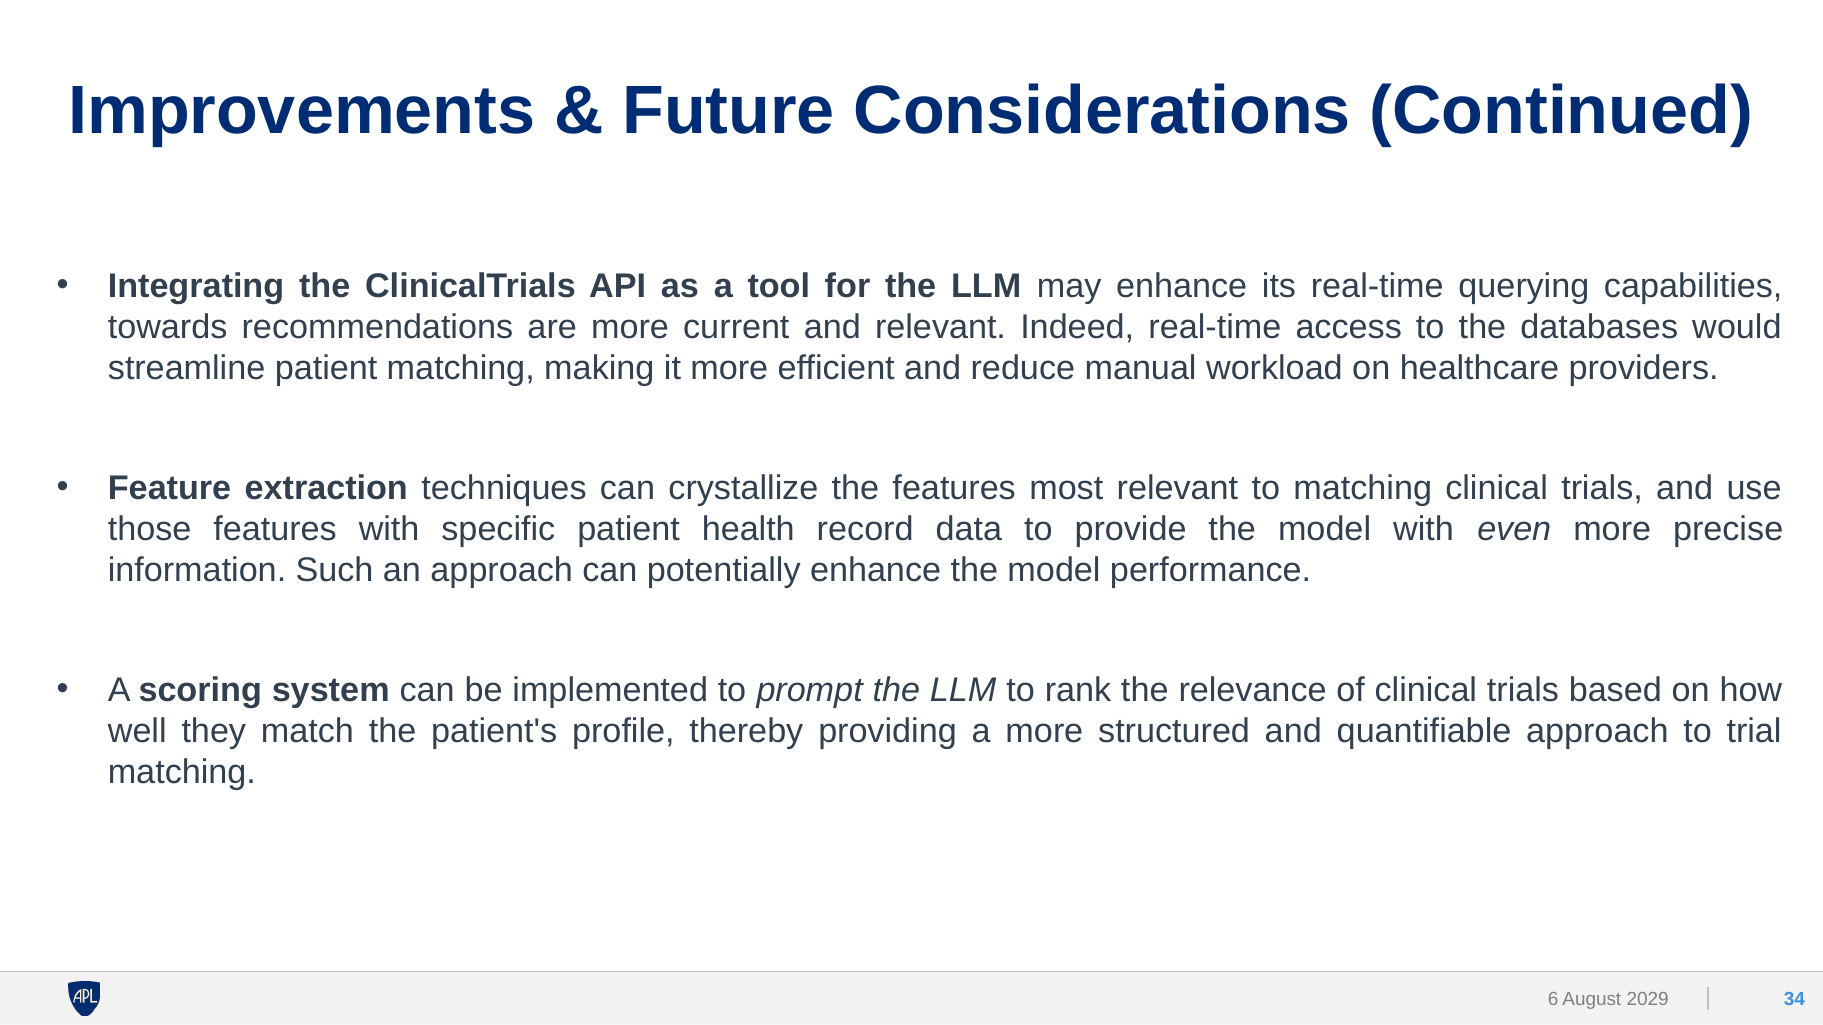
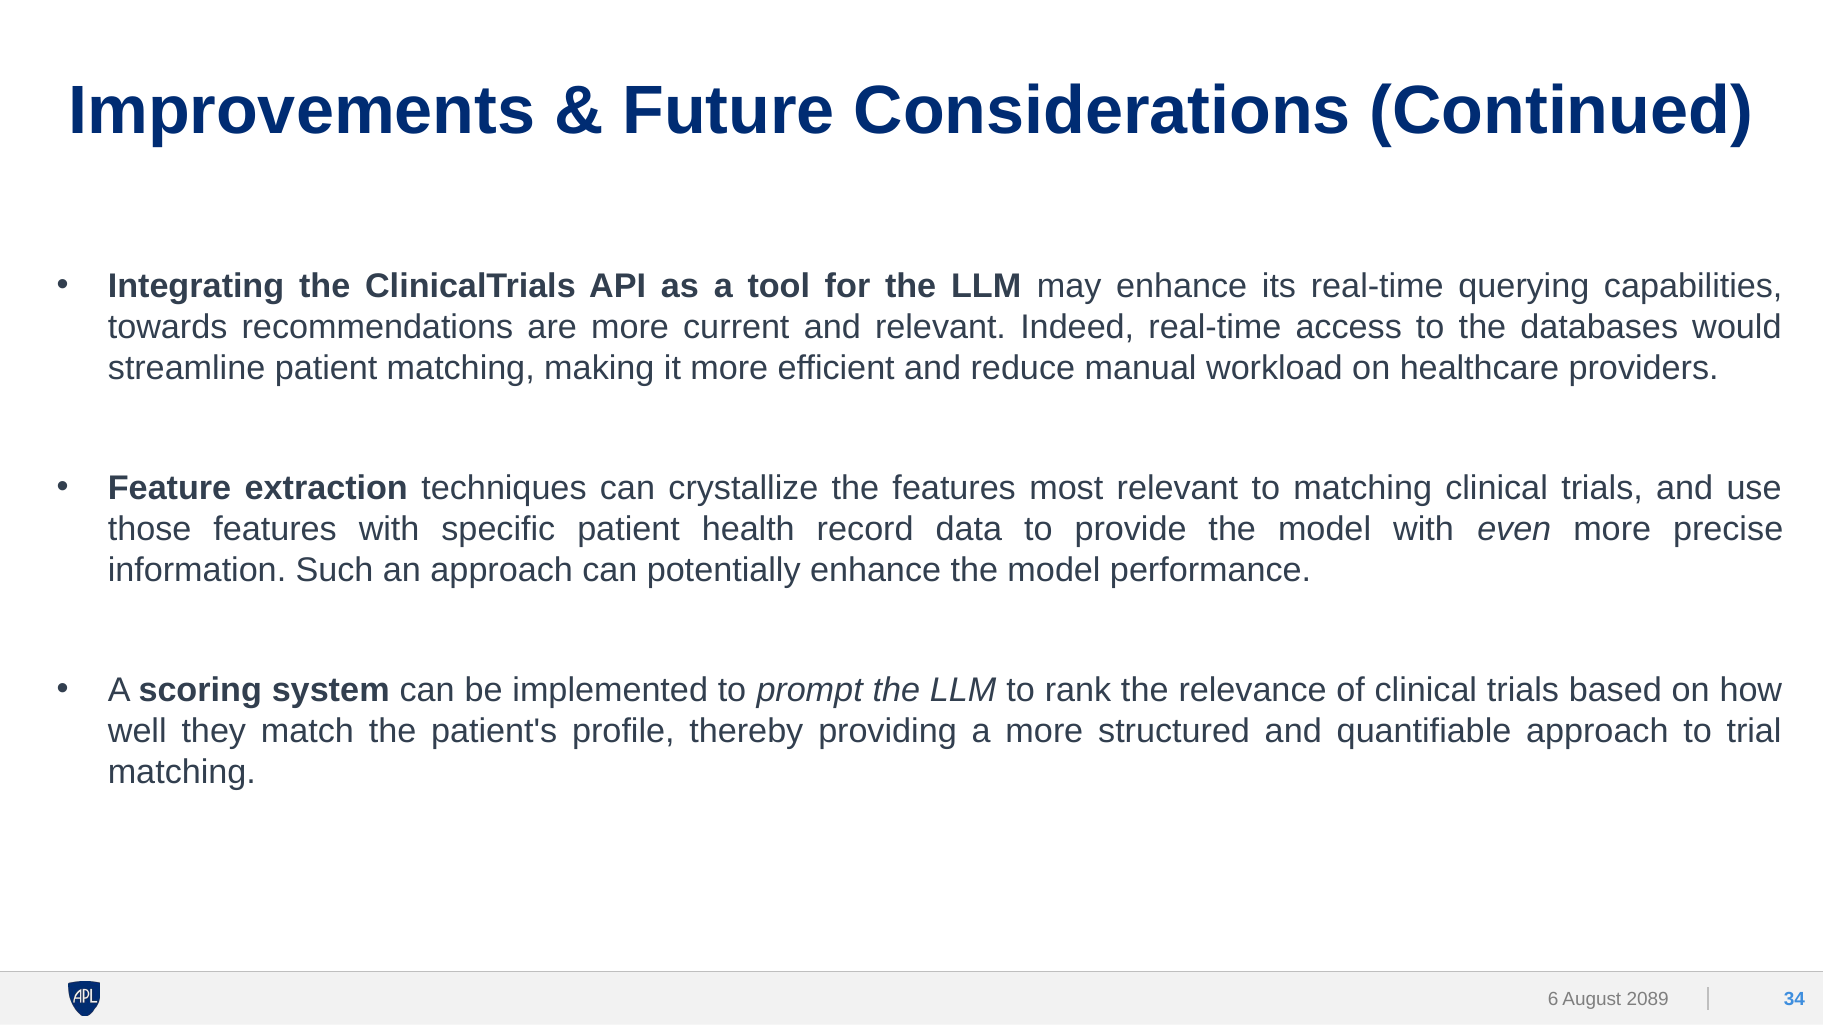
2029: 2029 -> 2089
